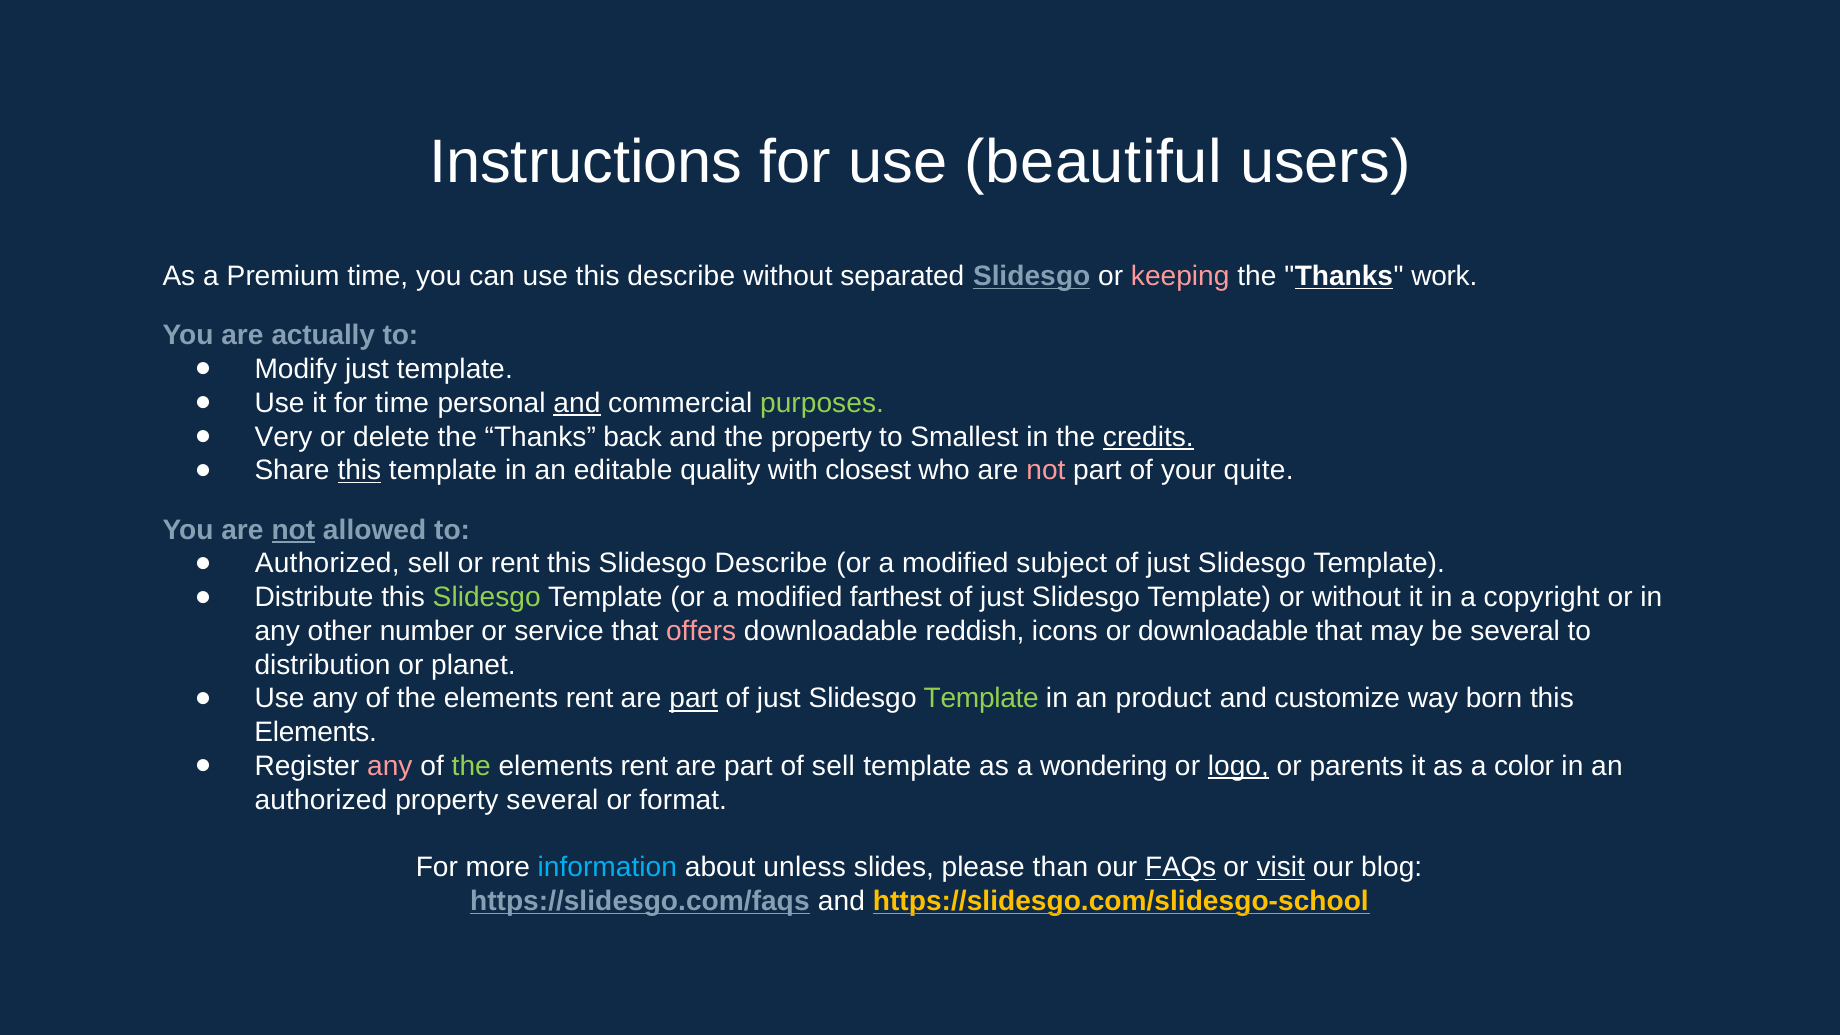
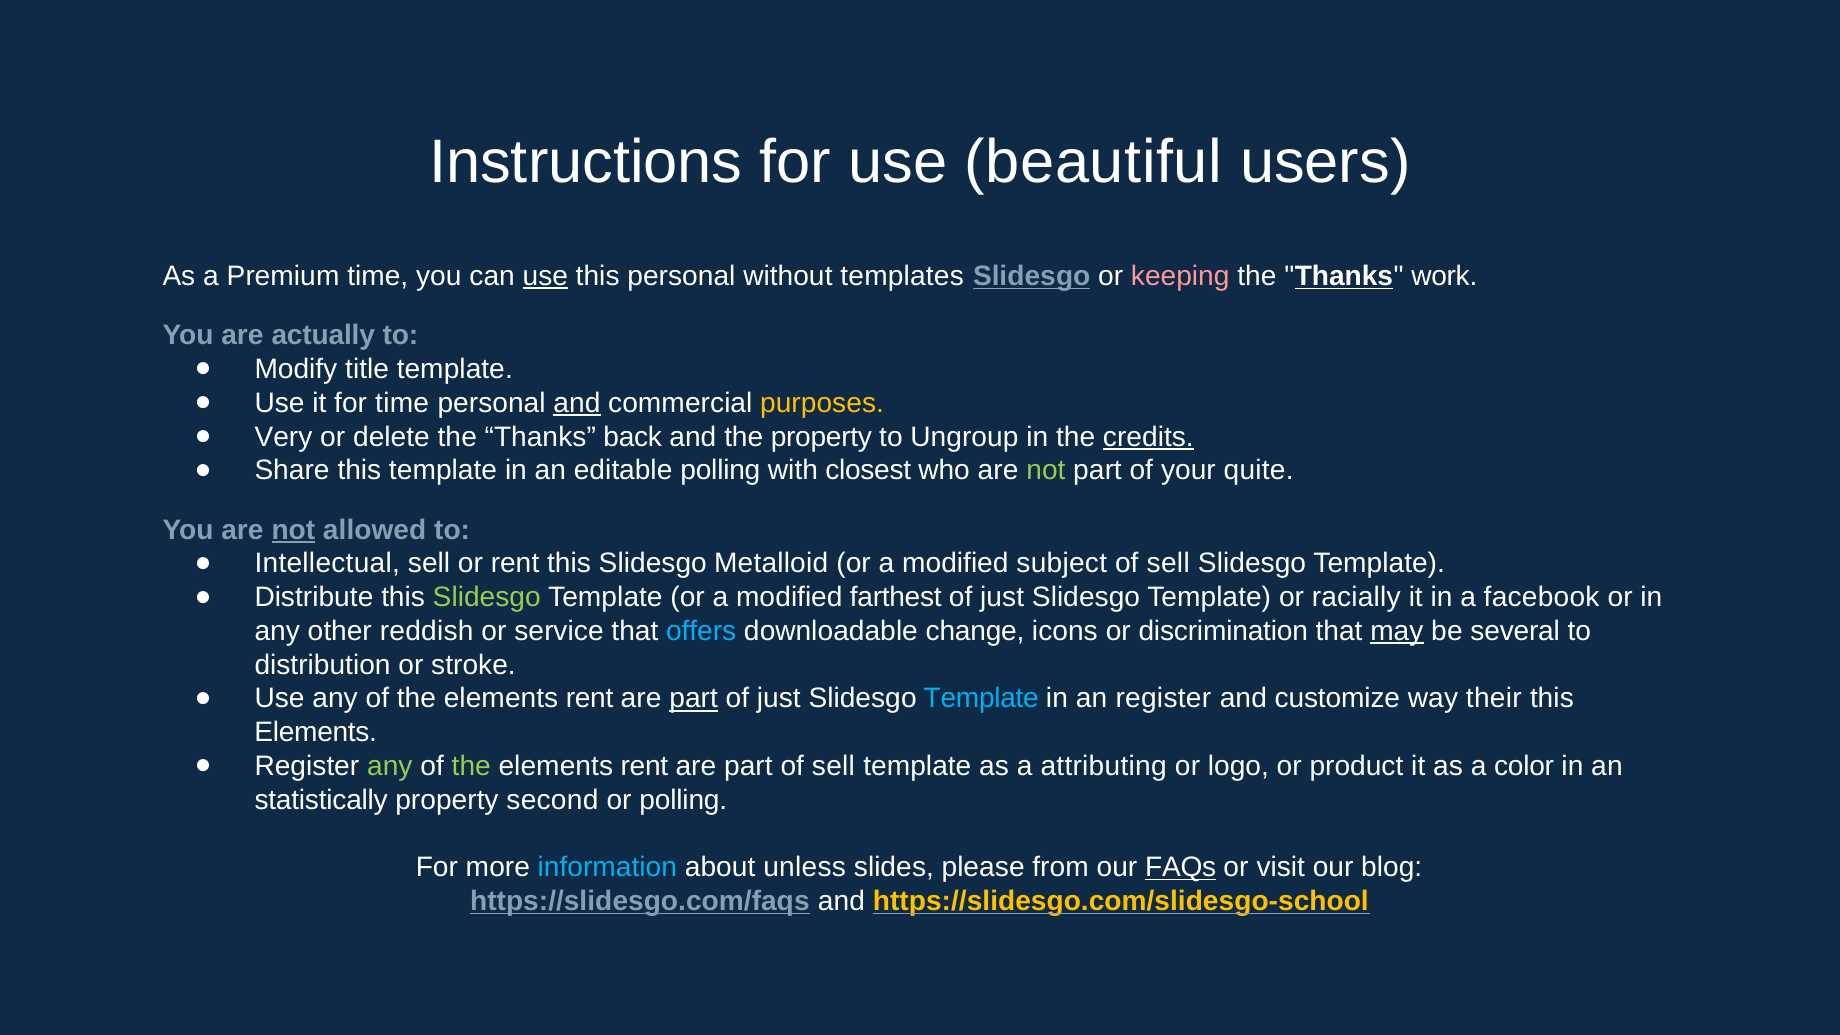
use at (545, 276) underline: none -> present
this describe: describe -> personal
separated: separated -> templates
Modify just: just -> title
purposes colour: light green -> yellow
Smallest: Smallest -> Ungroup
this at (359, 471) underline: present -> none
editable quality: quality -> polling
not at (1046, 471) colour: pink -> light green
Authorized at (327, 564): Authorized -> Intellectual
Slidesgo Describe: Describe -> Metalloid
just at (1168, 564): just -> sell
or without: without -> racially
copyright: copyright -> facebook
number: number -> reddish
offers colour: pink -> light blue
reddish: reddish -> change
or downloadable: downloadable -> discrimination
may underline: none -> present
planet: planet -> stroke
Template at (981, 699) colour: light green -> light blue
an product: product -> register
born: born -> their
any at (390, 766) colour: pink -> light green
wondering: wondering -> attributing
logo underline: present -> none
parents: parents -> product
authorized at (321, 800): authorized -> statistically
property several: several -> second
or format: format -> polling
than: than -> from
visit underline: present -> none
